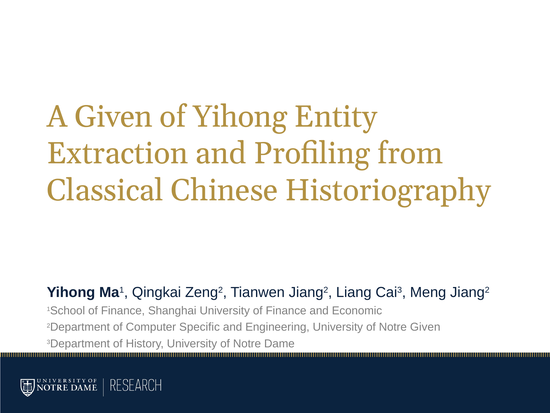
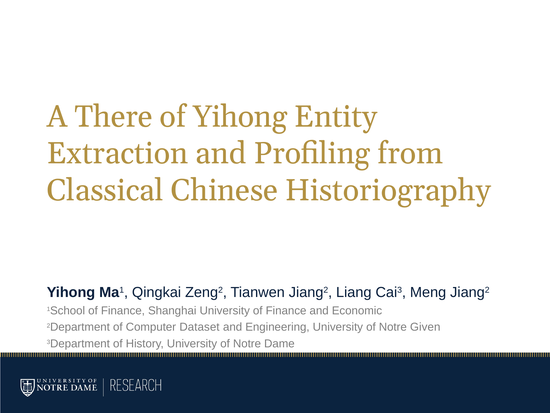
A Given: Given -> There
Specific: Specific -> Dataset
